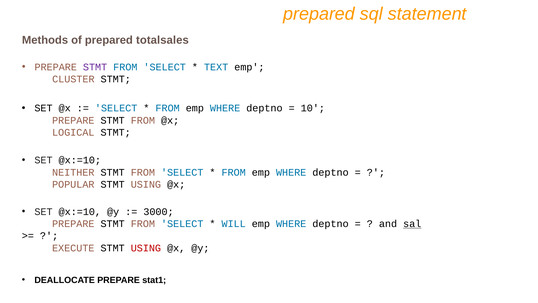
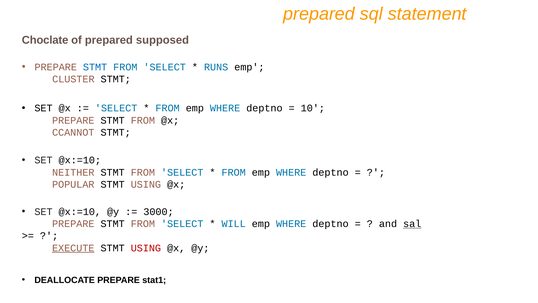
Methods: Methods -> Choclate
totalsales: totalsales -> supposed
STMT at (95, 67) colour: purple -> blue
TEXT: TEXT -> RUNS
LOGICAL: LOGICAL -> CCANNOT
EXECUTE underline: none -> present
